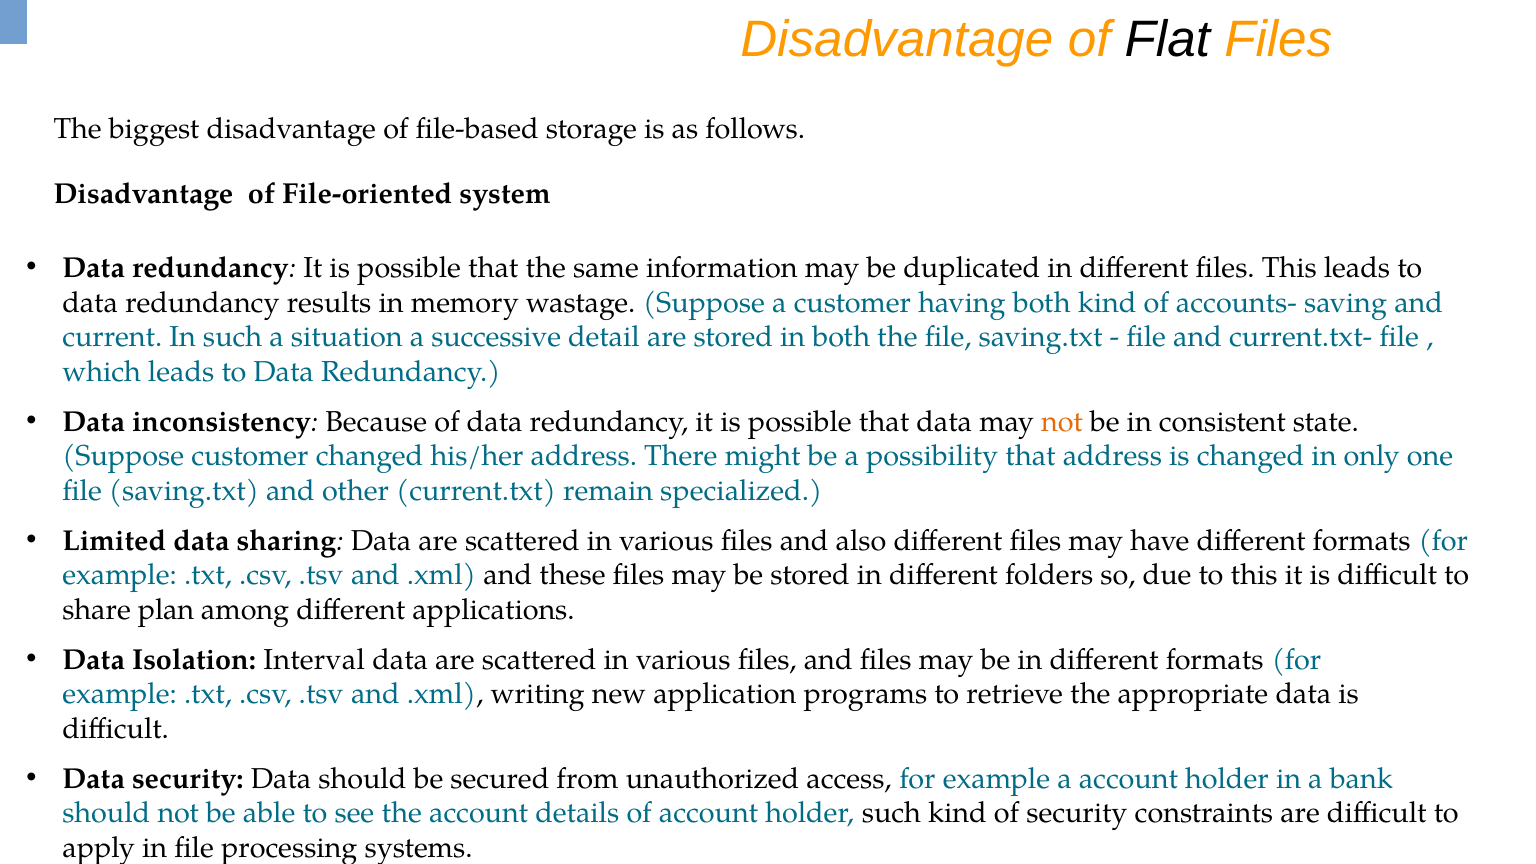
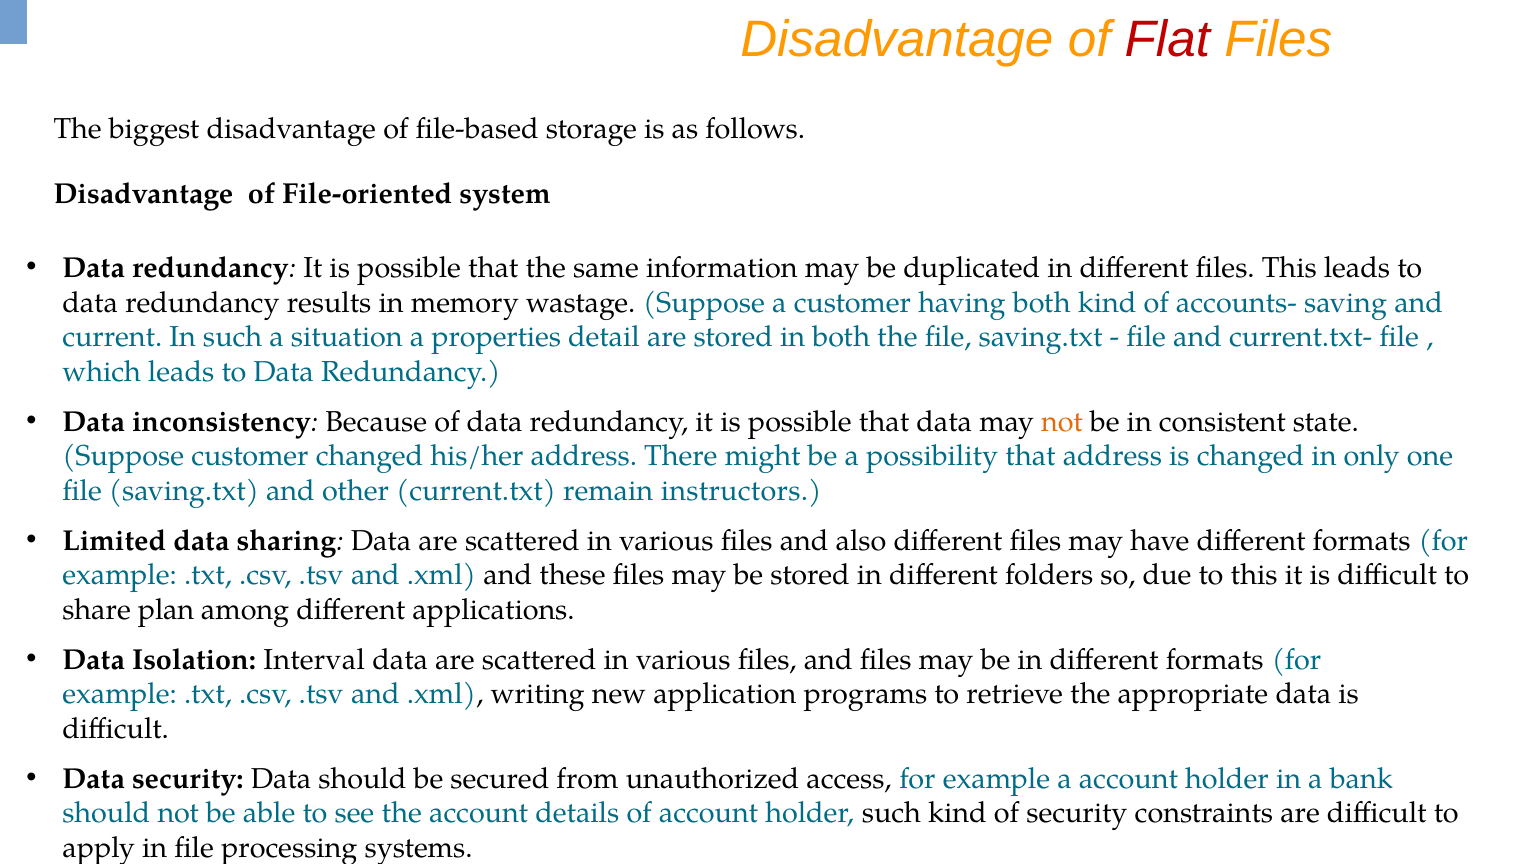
Flat colour: black -> red
successive: successive -> properties
specialized: specialized -> instructors
